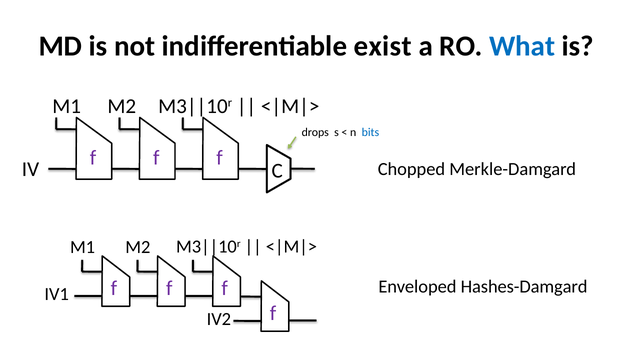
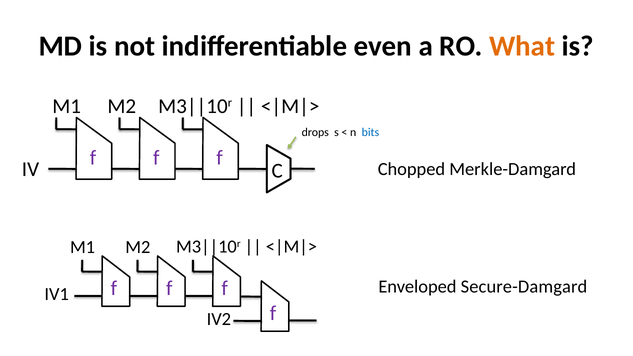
exist: exist -> even
What colour: blue -> orange
Hashes-Damgard: Hashes-Damgard -> Secure-Damgard
